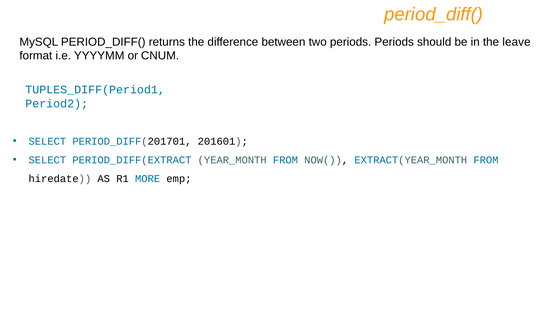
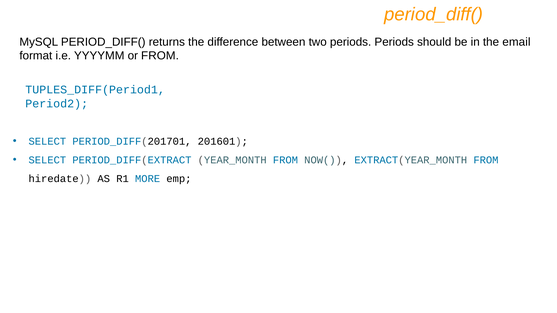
leave: leave -> email
or CNUM: CNUM -> FROM
